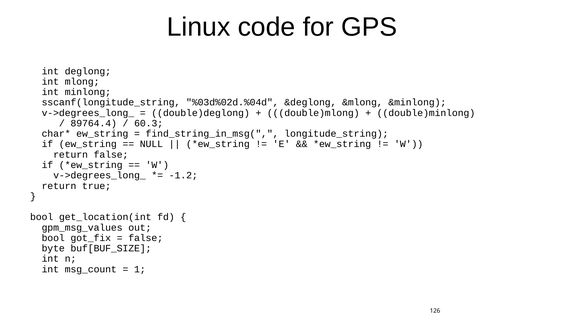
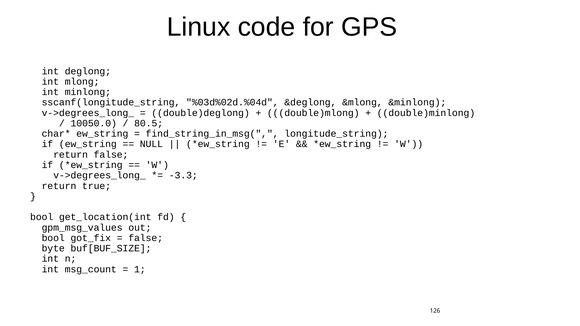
89764.4: 89764.4 -> 10050.0
60.3: 60.3 -> 80.5
-1.2: -1.2 -> -3.3
